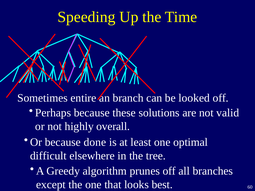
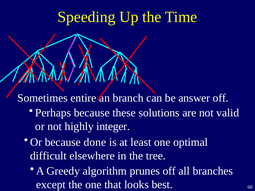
looked: looked -> answer
overall: overall -> integer
